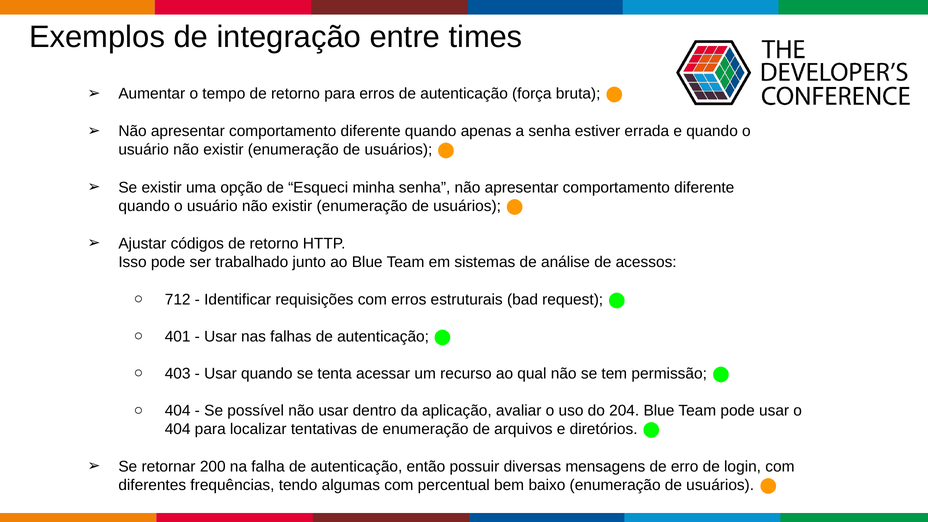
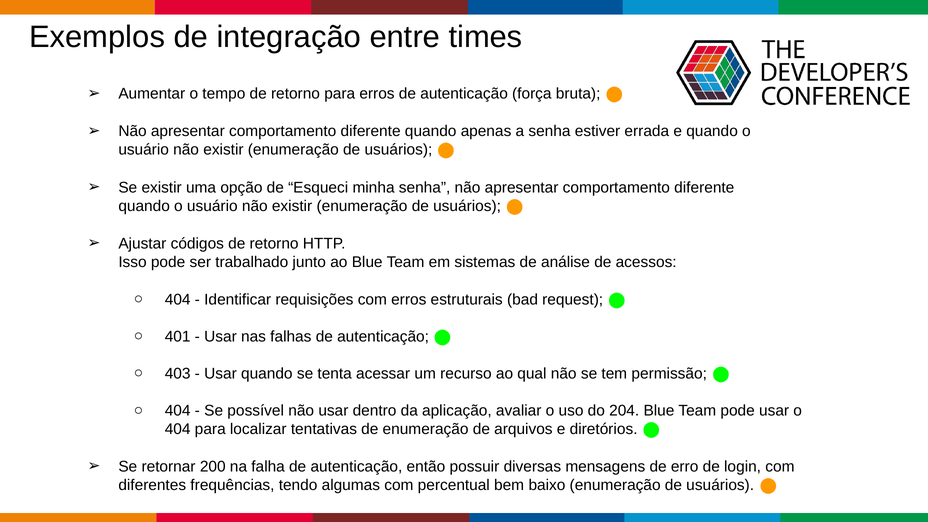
712 at (178, 299): 712 -> 404
